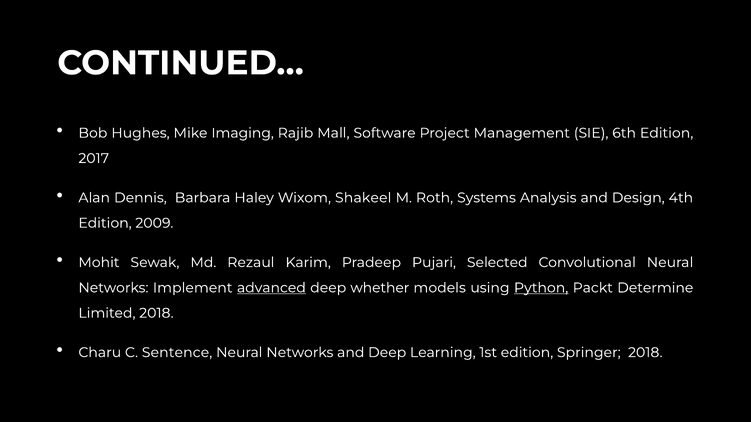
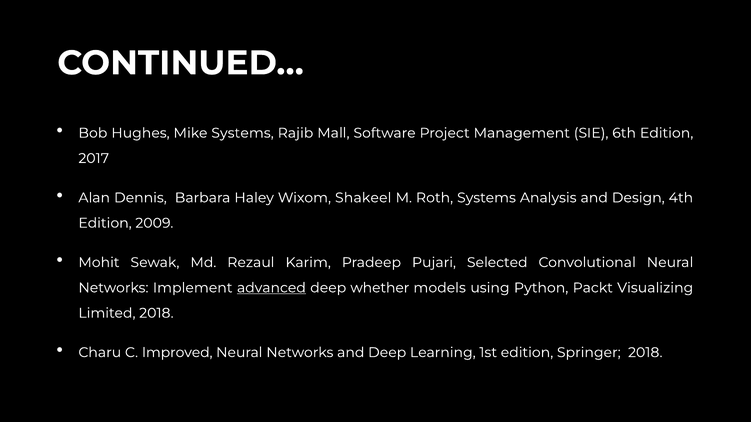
Mike Imaging: Imaging -> Systems
Python underline: present -> none
Determine: Determine -> Visualizing
Sentence: Sentence -> Improved
